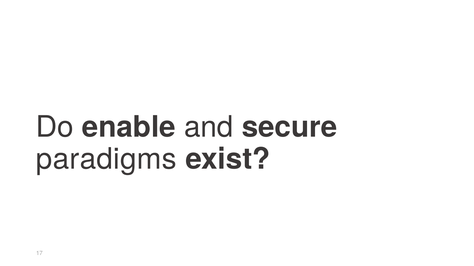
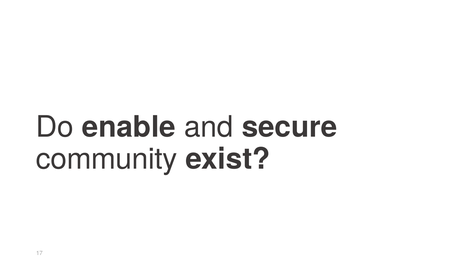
paradigms: paradigms -> community
